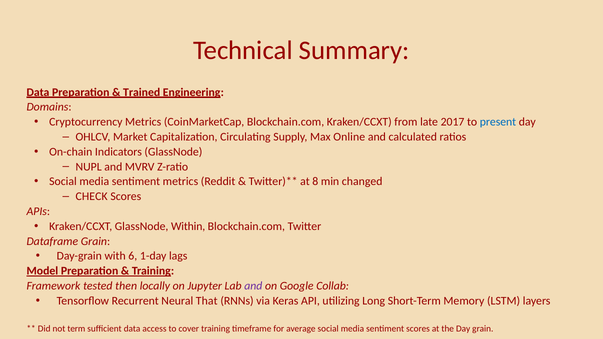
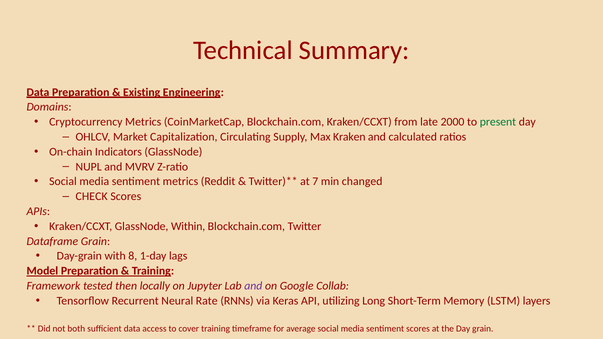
Trained: Trained -> Existing
2017: 2017 -> 2000
present colour: blue -> green
Online: Online -> Kraken
8: 8 -> 7
6: 6 -> 8
That: That -> Rate
term: term -> both
